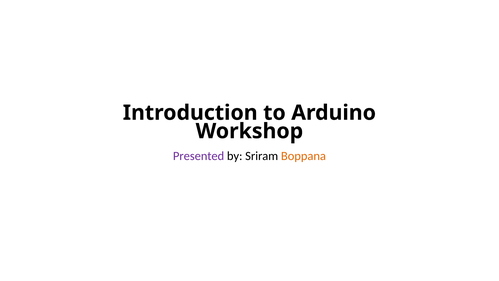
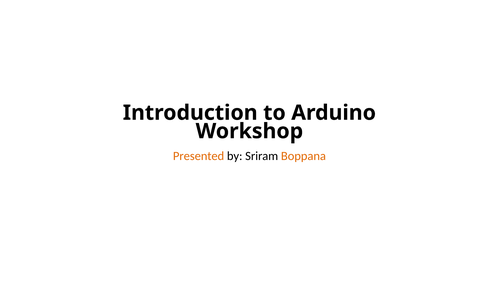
Presented colour: purple -> orange
